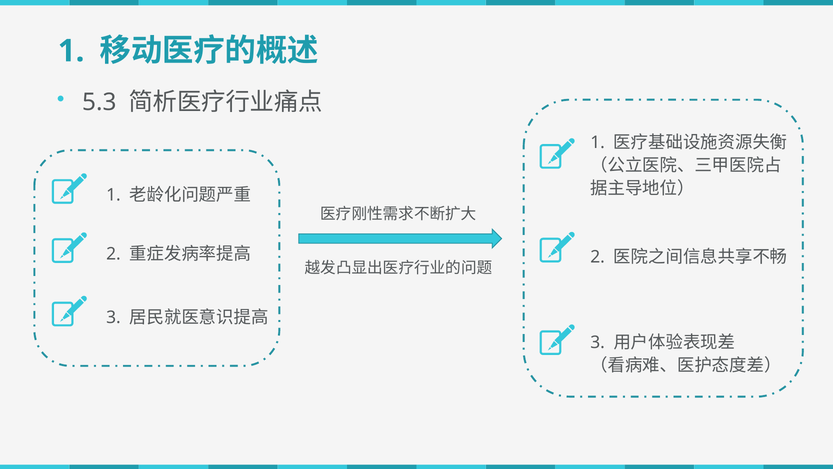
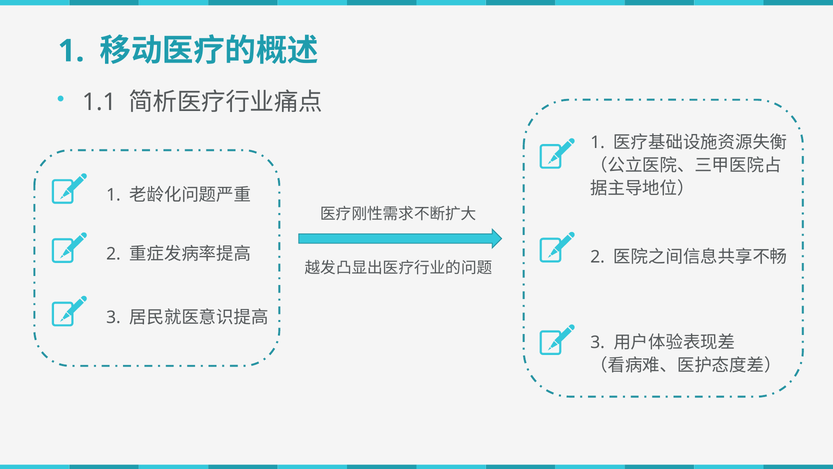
5.3: 5.3 -> 1.1
